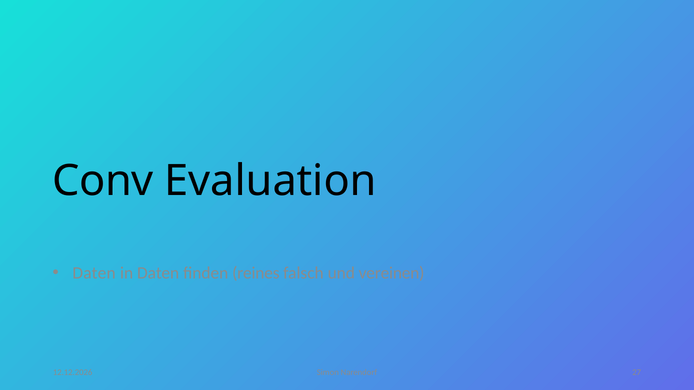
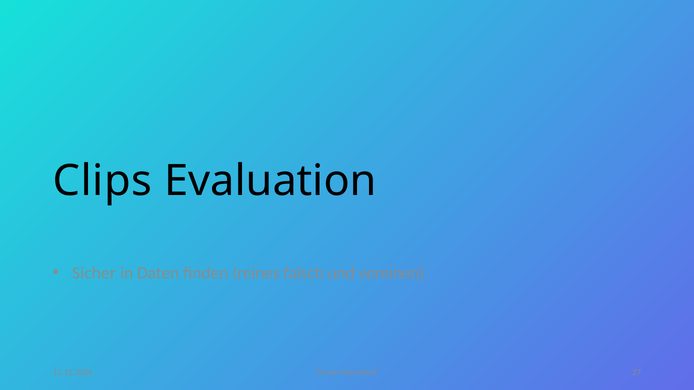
Conv: Conv -> Clips
Daten at (94, 273): Daten -> Sicher
